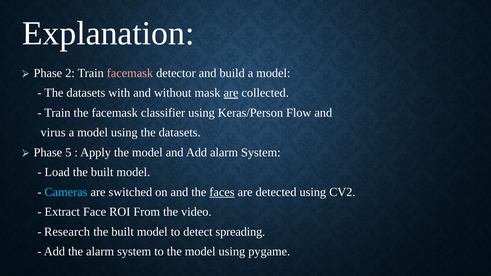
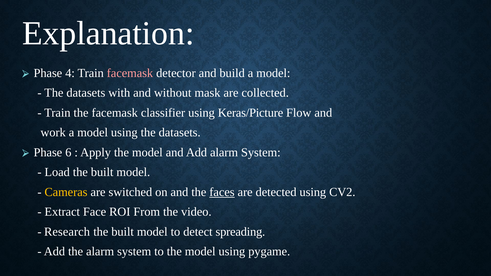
2: 2 -> 4
are at (231, 93) underline: present -> none
Keras/Person: Keras/Person -> Keras/Picture
virus: virus -> work
5: 5 -> 6
Cameras colour: light blue -> yellow
